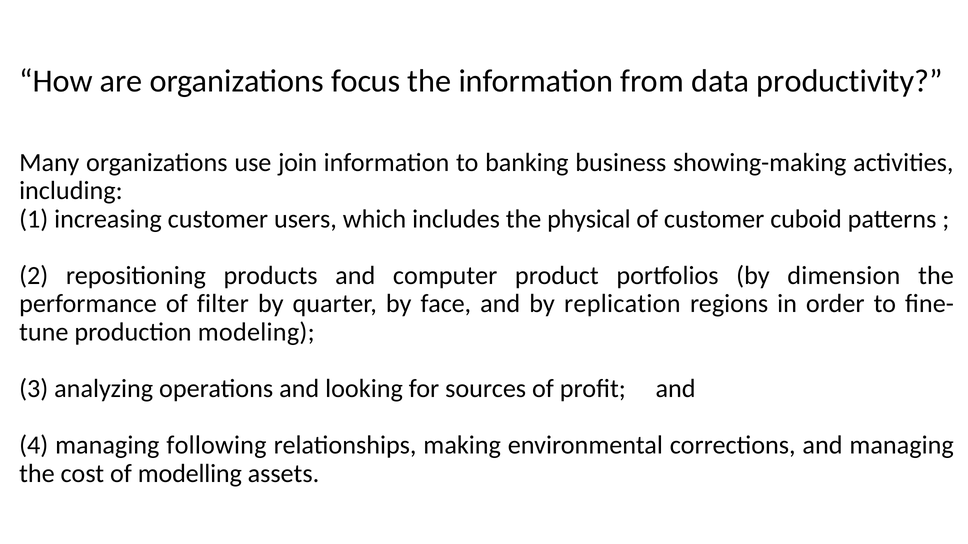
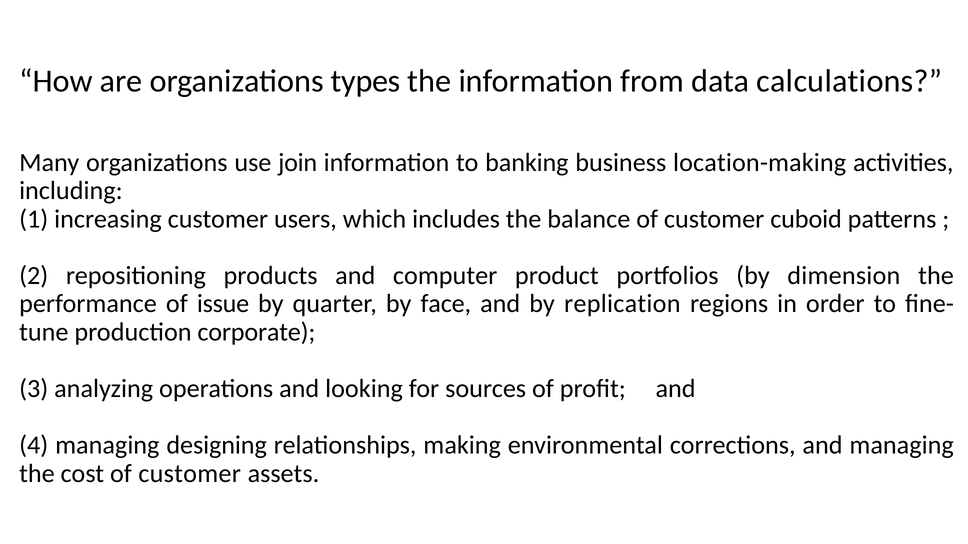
focus: focus -> types
productivity: productivity -> calculations
showing-making: showing-making -> location-making
physical: physical -> balance
filter: filter -> issue
modeling: modeling -> corporate
following: following -> designing
cost of modelling: modelling -> customer
